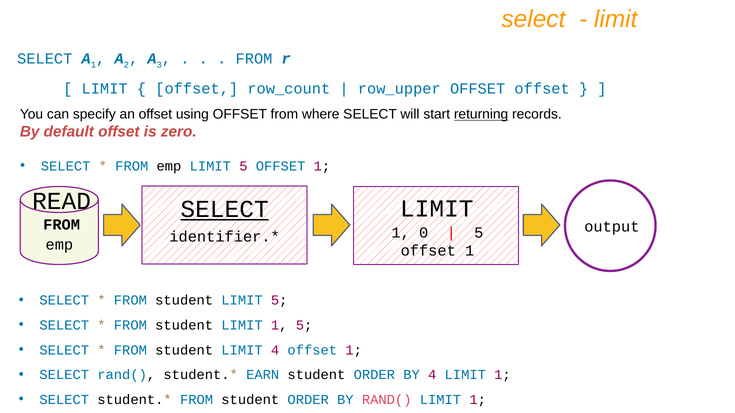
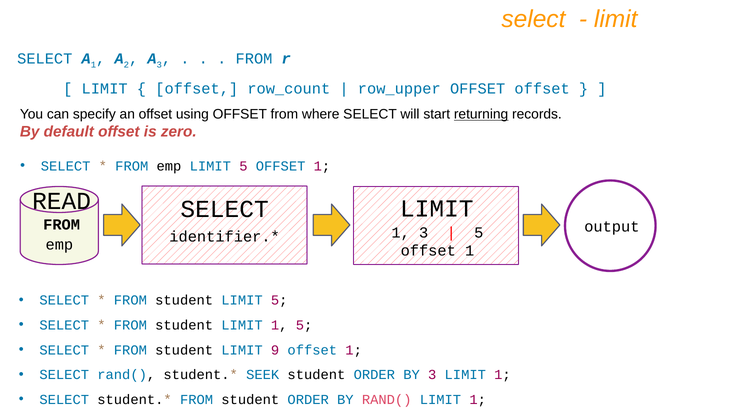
SELECT at (225, 210) underline: present -> none
1 0: 0 -> 3
LIMIT 4: 4 -> 9
EARN: EARN -> SEEK
BY 4: 4 -> 3
